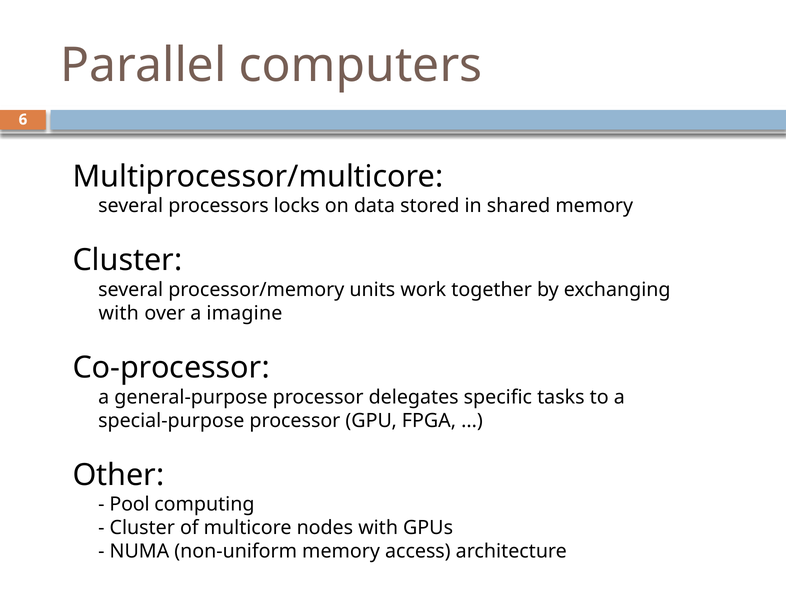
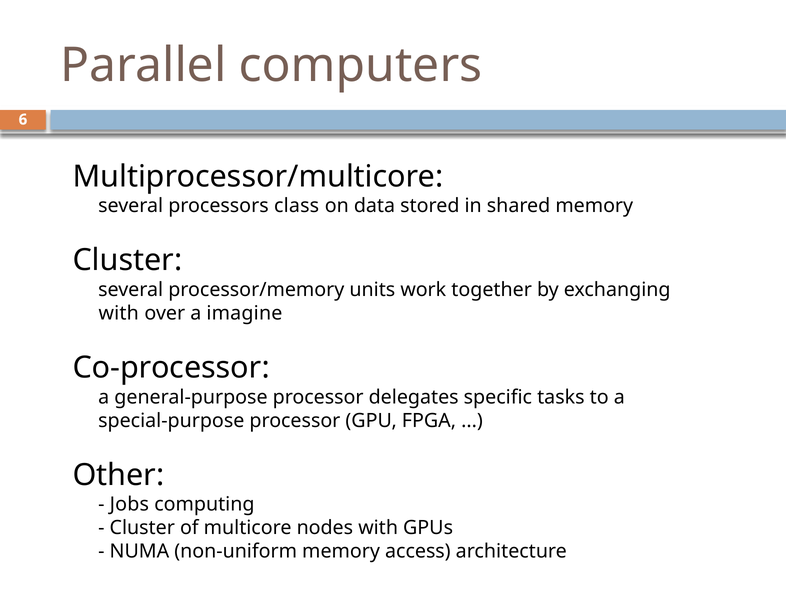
locks: locks -> class
Pool: Pool -> Jobs
